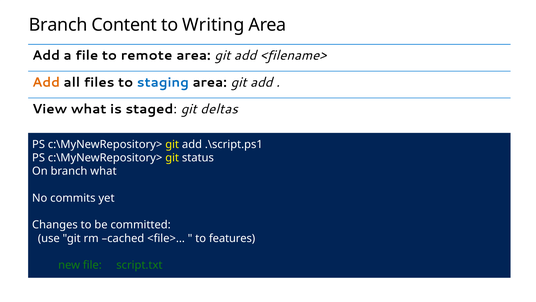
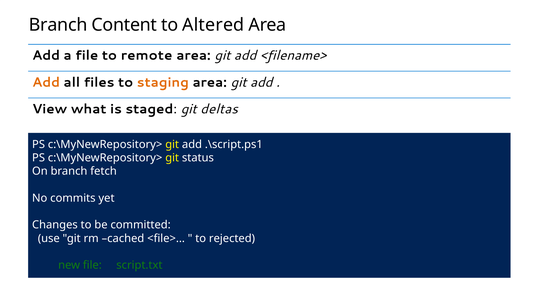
Writing: Writing -> Altered
staging colour: blue -> orange
branch what: what -> fetch
features: features -> rejected
